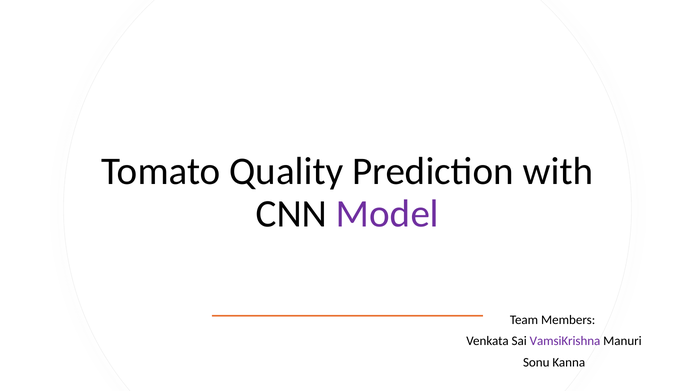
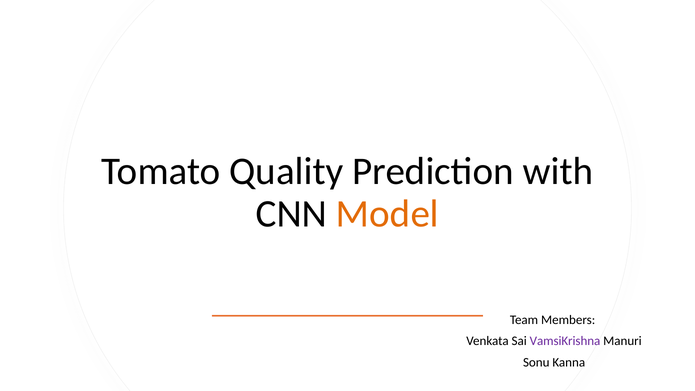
Model colour: purple -> orange
